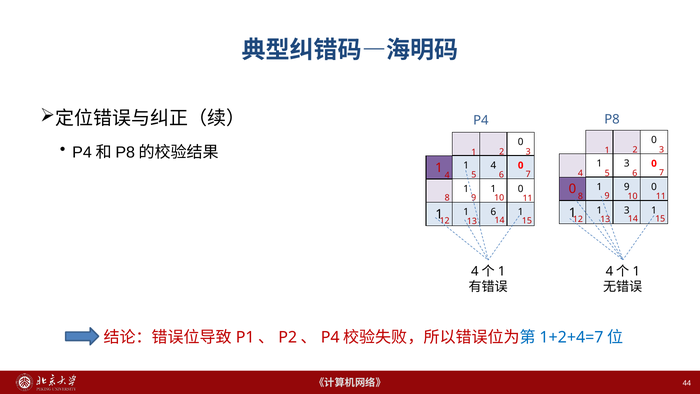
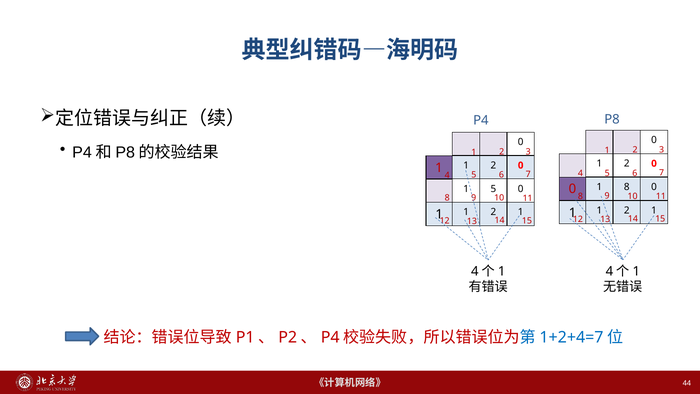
3 at (627, 163): 3 -> 2
4 at (493, 165): 4 -> 2
1 9: 9 -> 8
1 at (493, 189): 1 -> 5
3 at (627, 210): 3 -> 2
6 at (493, 212): 6 -> 2
